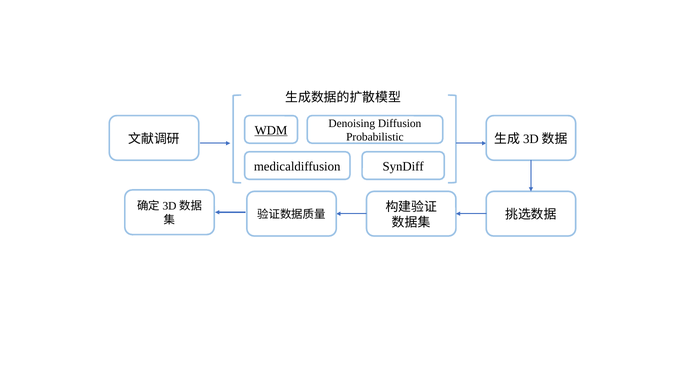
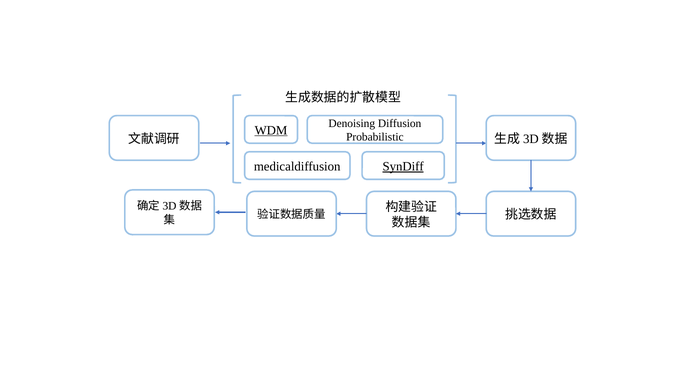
SynDiff underline: none -> present
